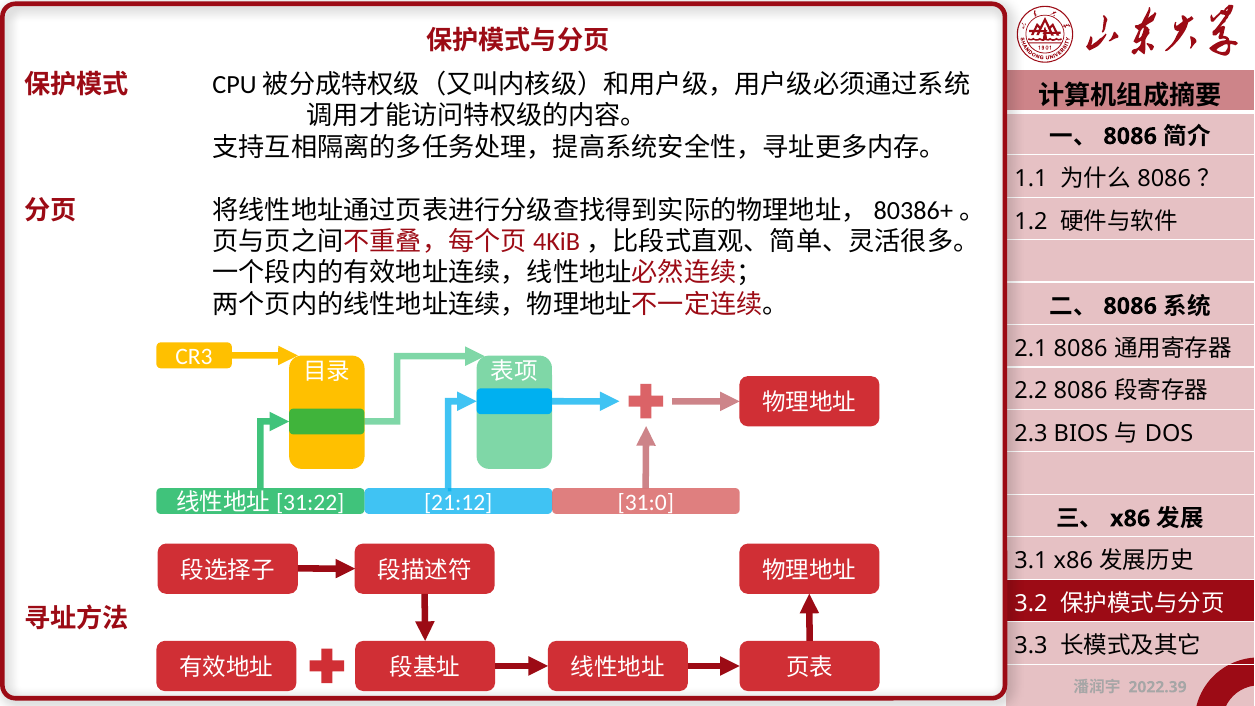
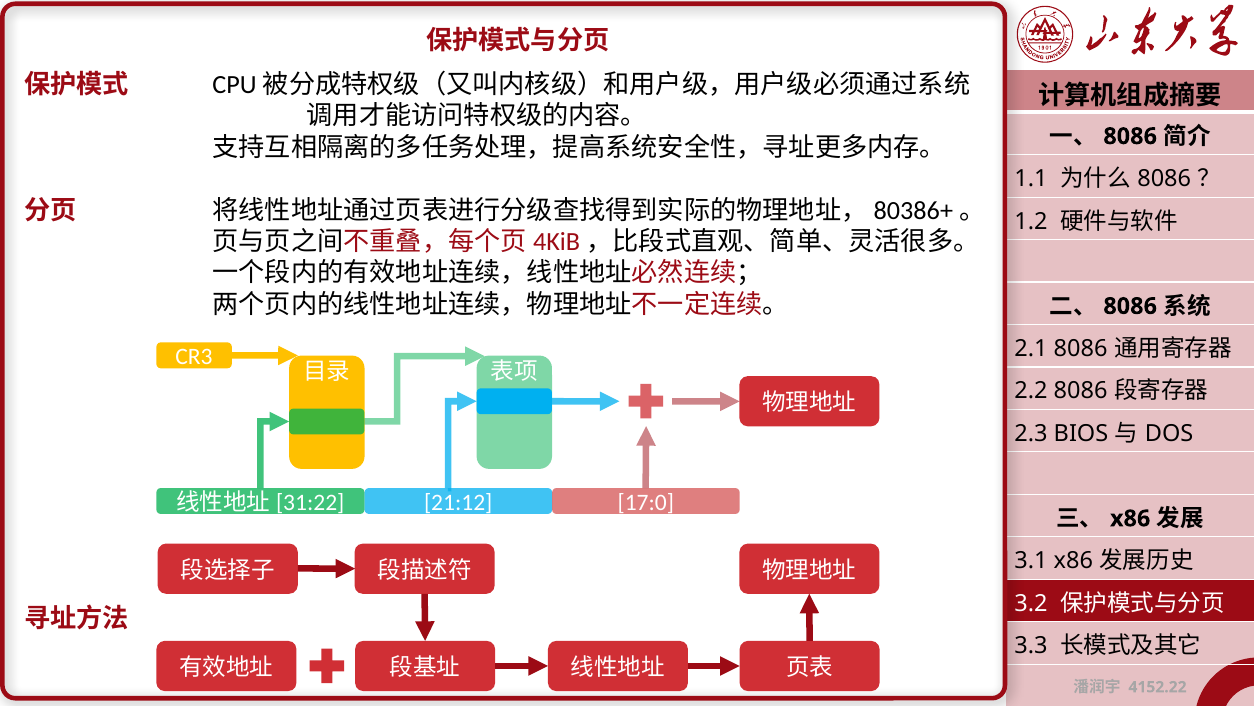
31:0: 31:0 -> 17:0
2022.39: 2022.39 -> 4152.22
